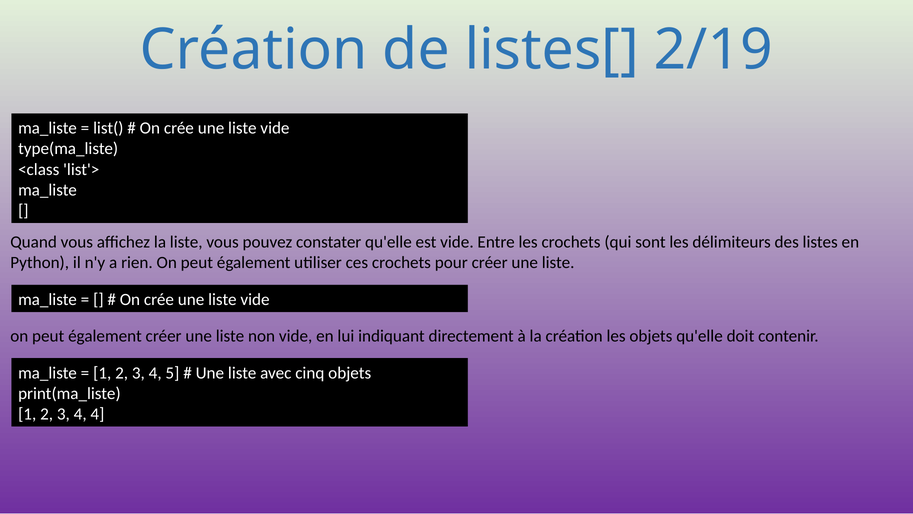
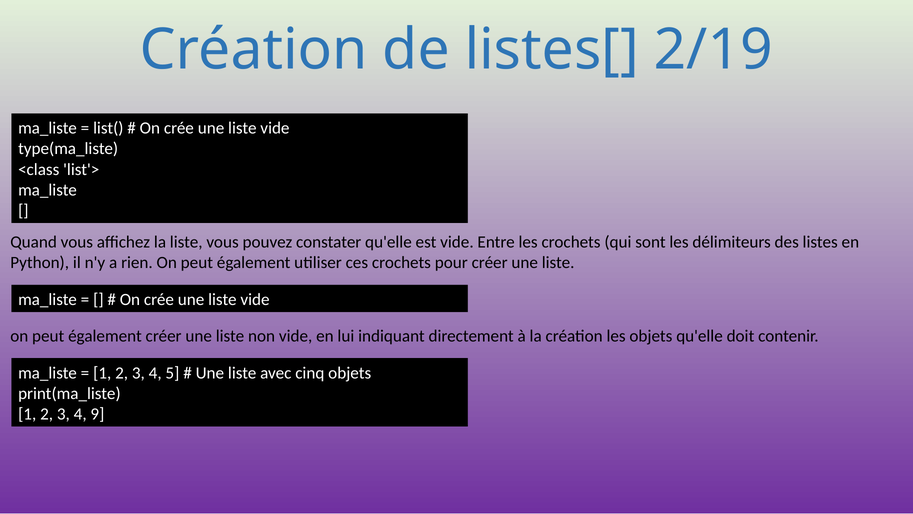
4 4: 4 -> 9
